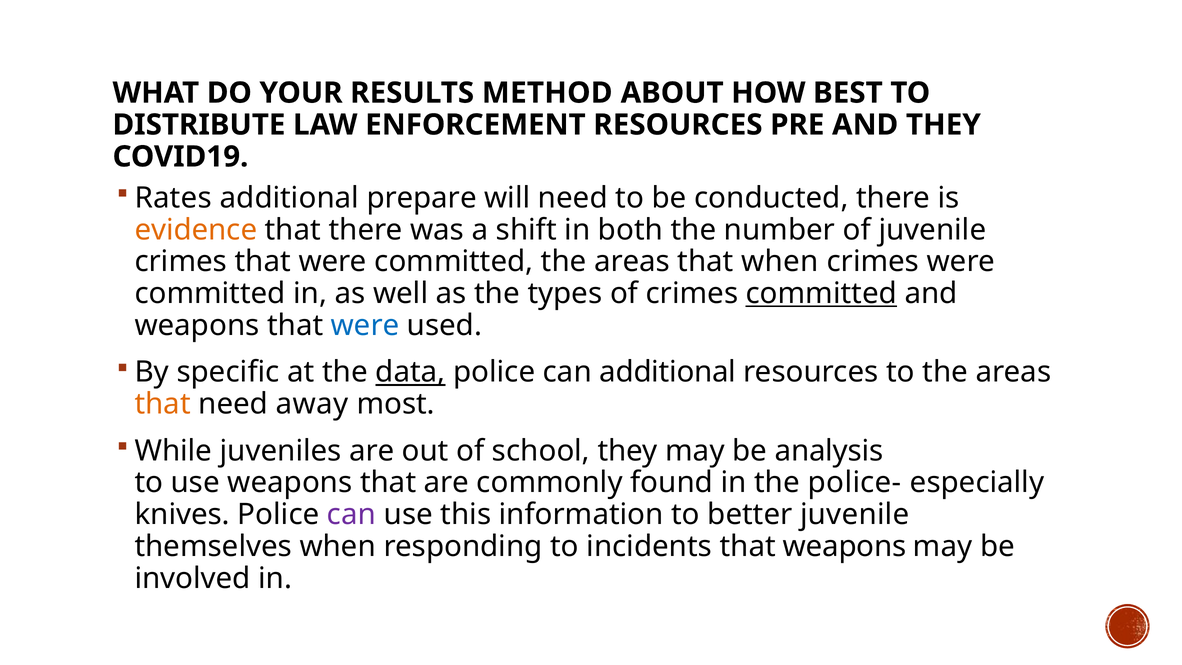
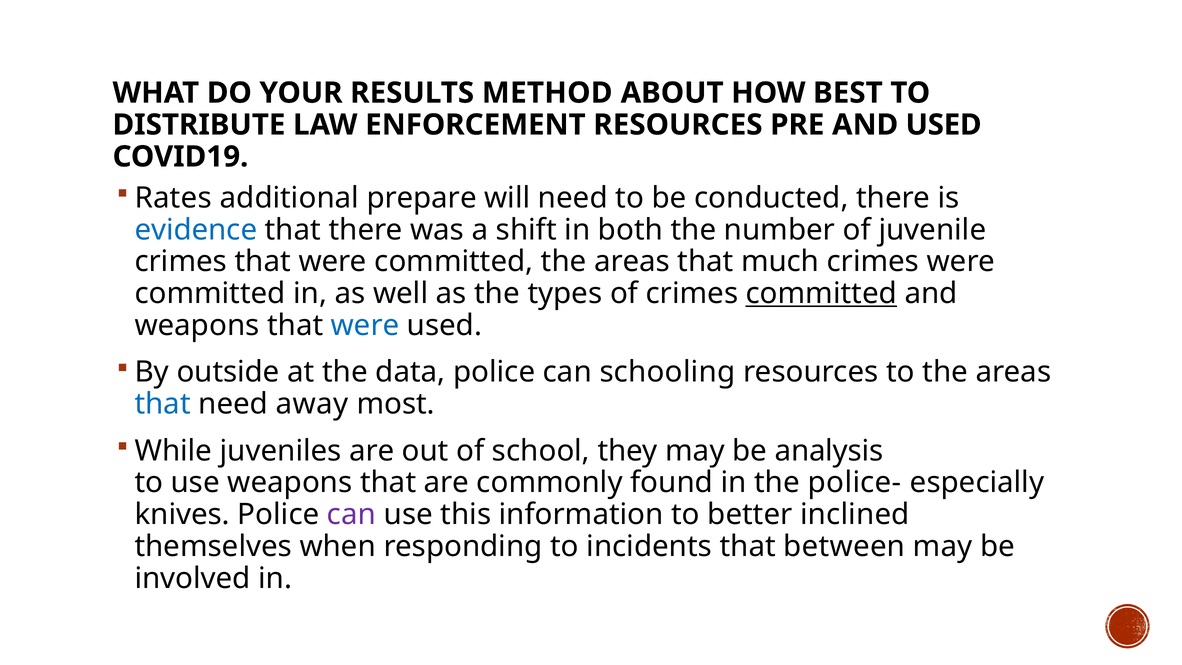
AND THEY: THEY -> USED
evidence colour: orange -> blue
that when: when -> much
specific: specific -> outside
data underline: present -> none
can additional: additional -> schooling
that at (163, 404) colour: orange -> blue
better juvenile: juvenile -> inclined
that weapons: weapons -> between
